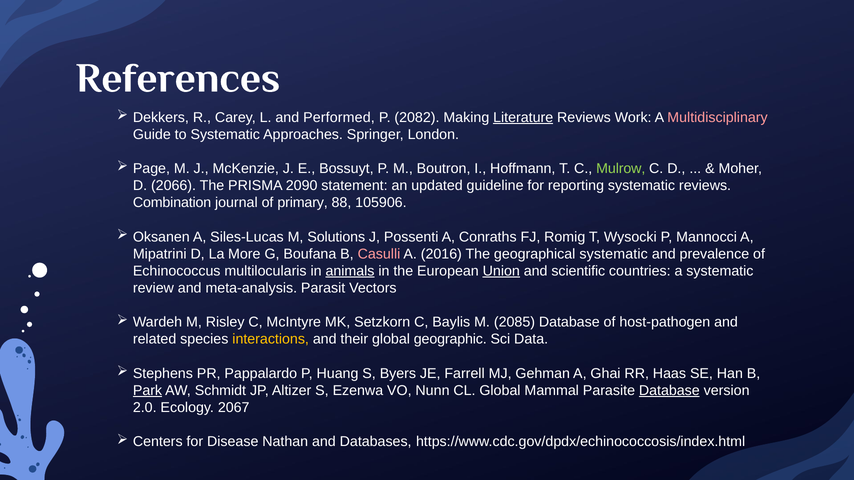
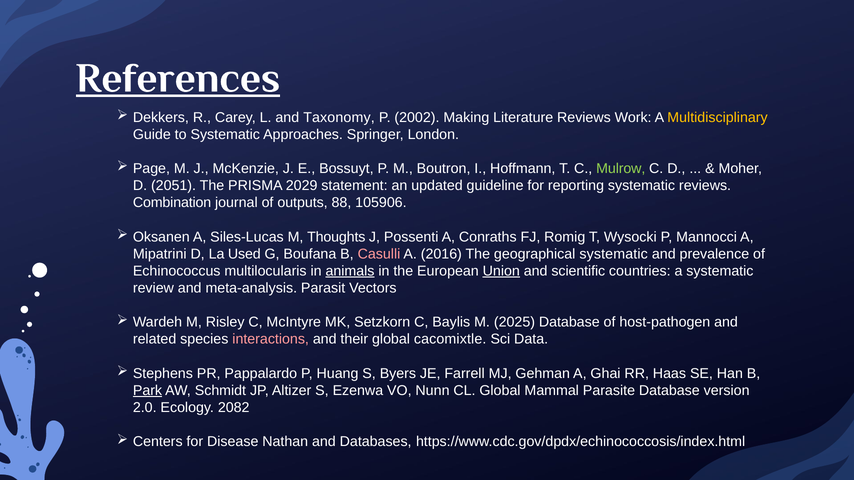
References underline: none -> present
Performed: Performed -> Taxonomy
2082: 2082 -> 2002
Literature underline: present -> none
Multidisciplinary colour: pink -> yellow
2066: 2066 -> 2051
2090: 2090 -> 2029
primary: primary -> outputs
Solutions: Solutions -> Thoughts
More: More -> Used
2085: 2085 -> 2025
interactions colour: yellow -> pink
geographic: geographic -> cacomixtle
Database at (669, 391) underline: present -> none
2067: 2067 -> 2082
